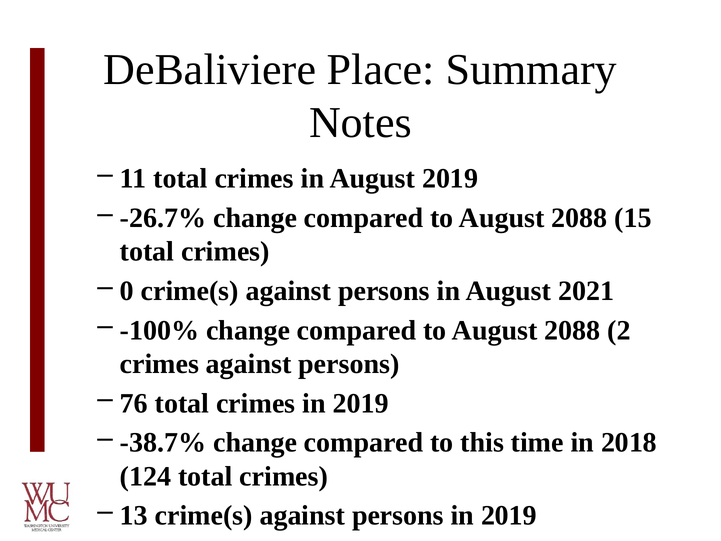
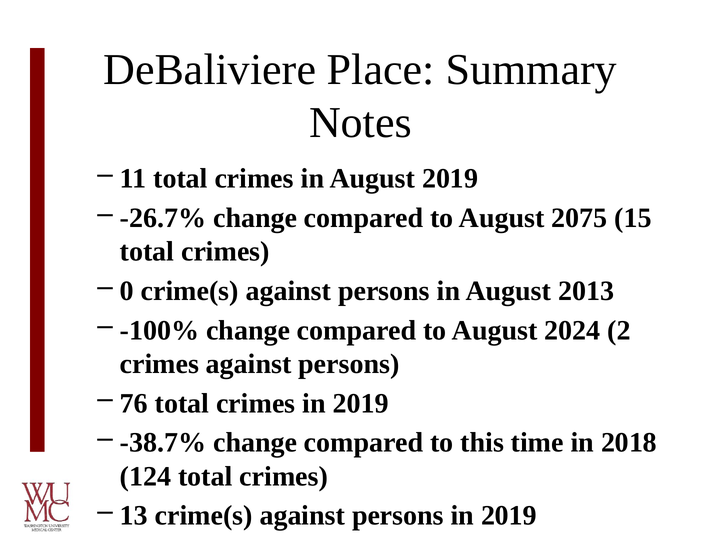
2088 at (579, 218): 2088 -> 2075
2021: 2021 -> 2013
2088 at (572, 330): 2088 -> 2024
